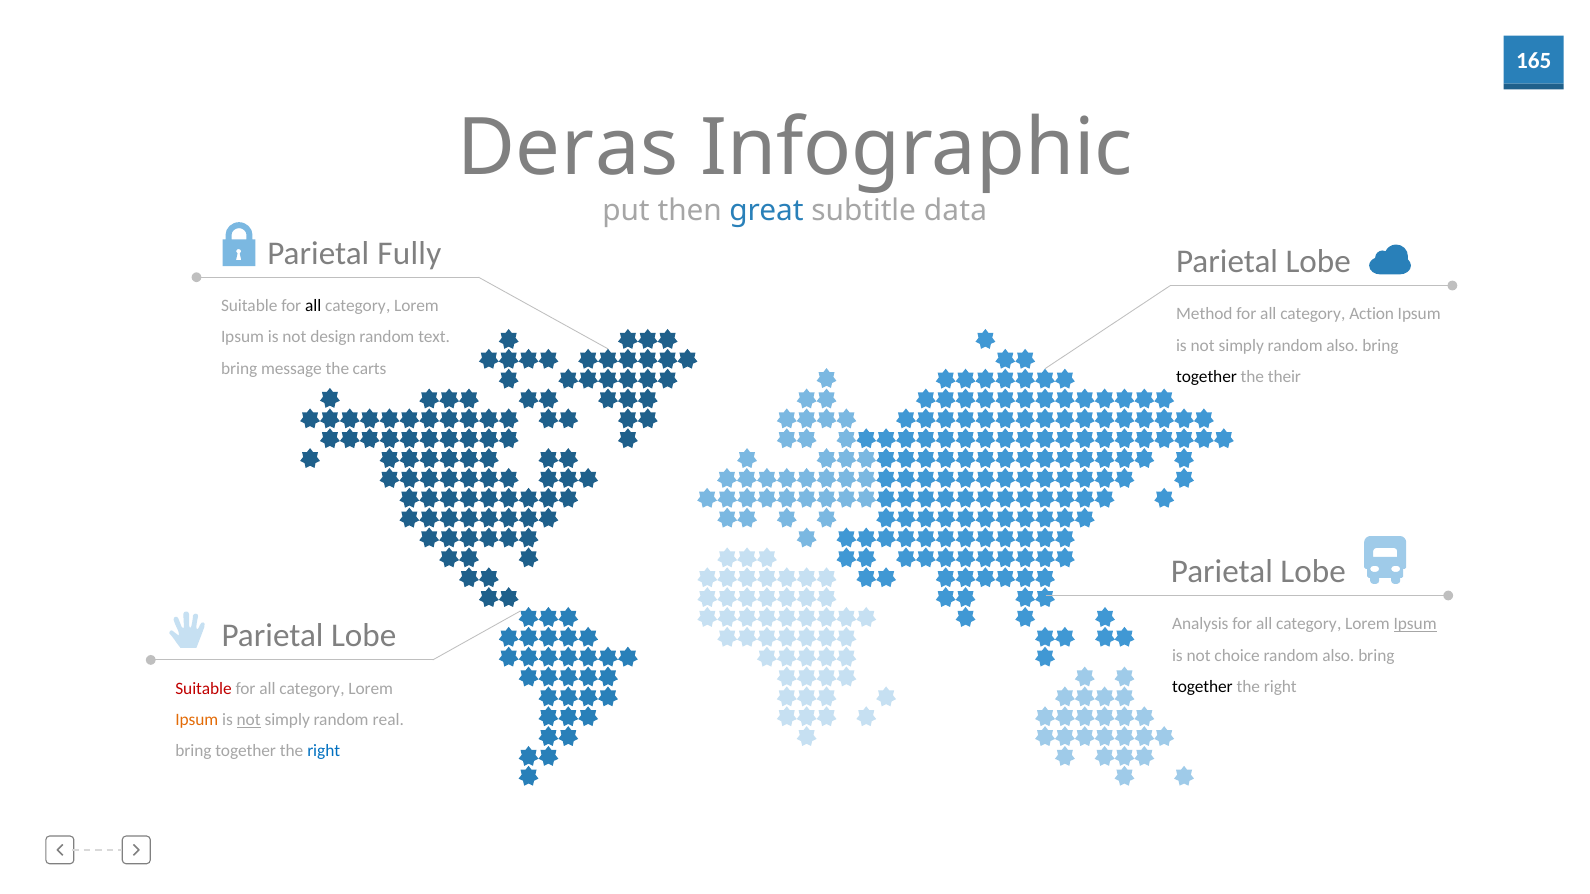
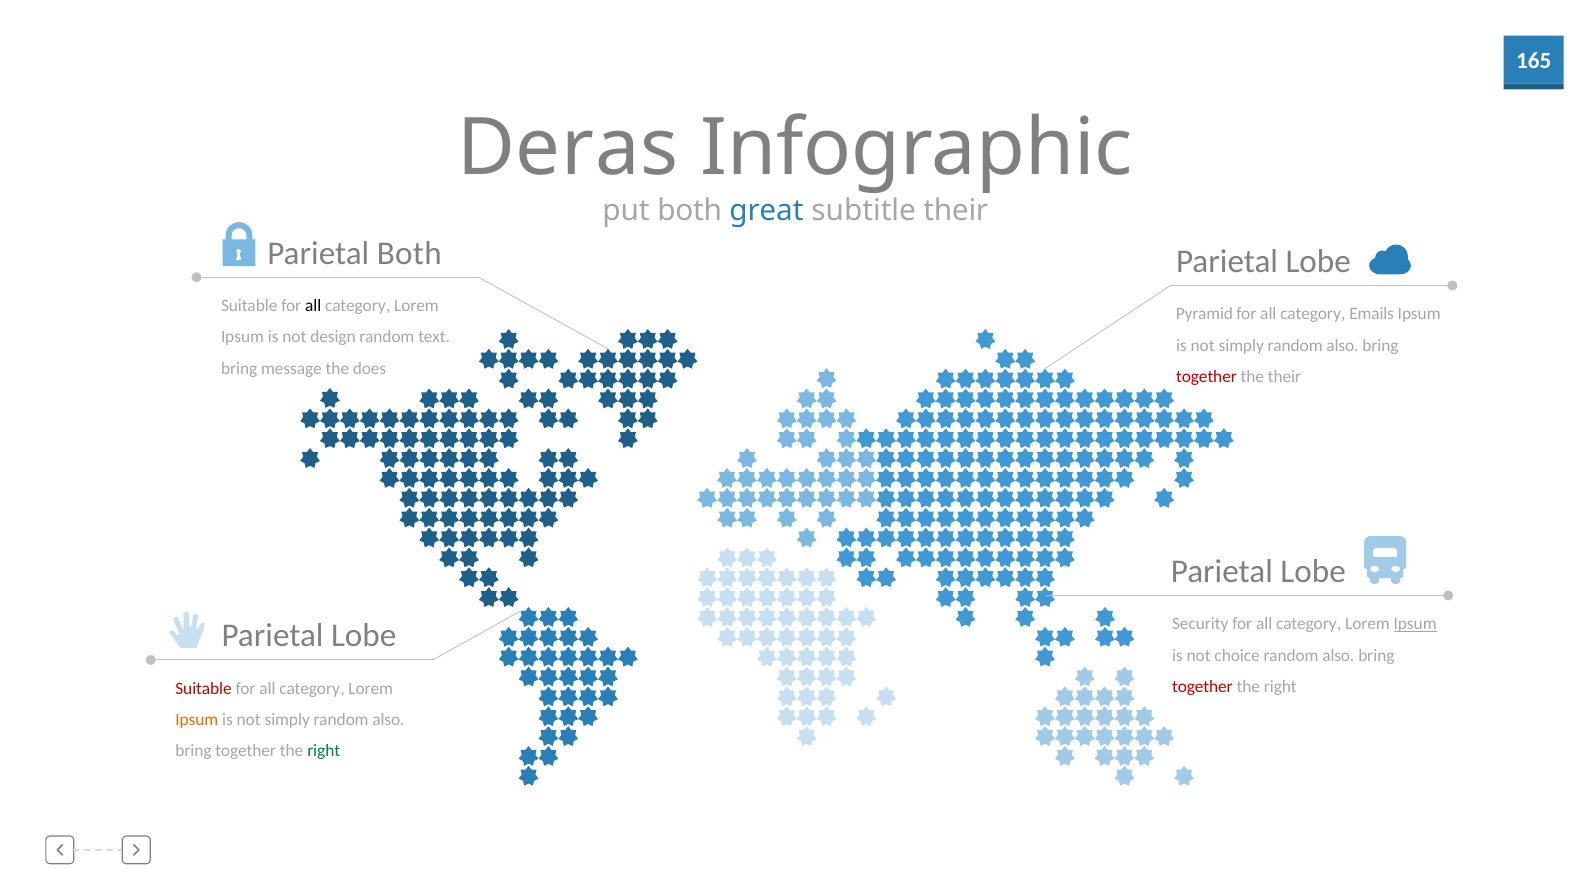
put then: then -> both
subtitle data: data -> their
Parietal Fully: Fully -> Both
Method: Method -> Pyramid
Action: Action -> Emails
carts: carts -> does
together at (1206, 377) colour: black -> red
Analysis: Analysis -> Security
together at (1202, 687) colour: black -> red
not at (249, 720) underline: present -> none
real at (388, 720): real -> also
right at (324, 751) colour: blue -> green
